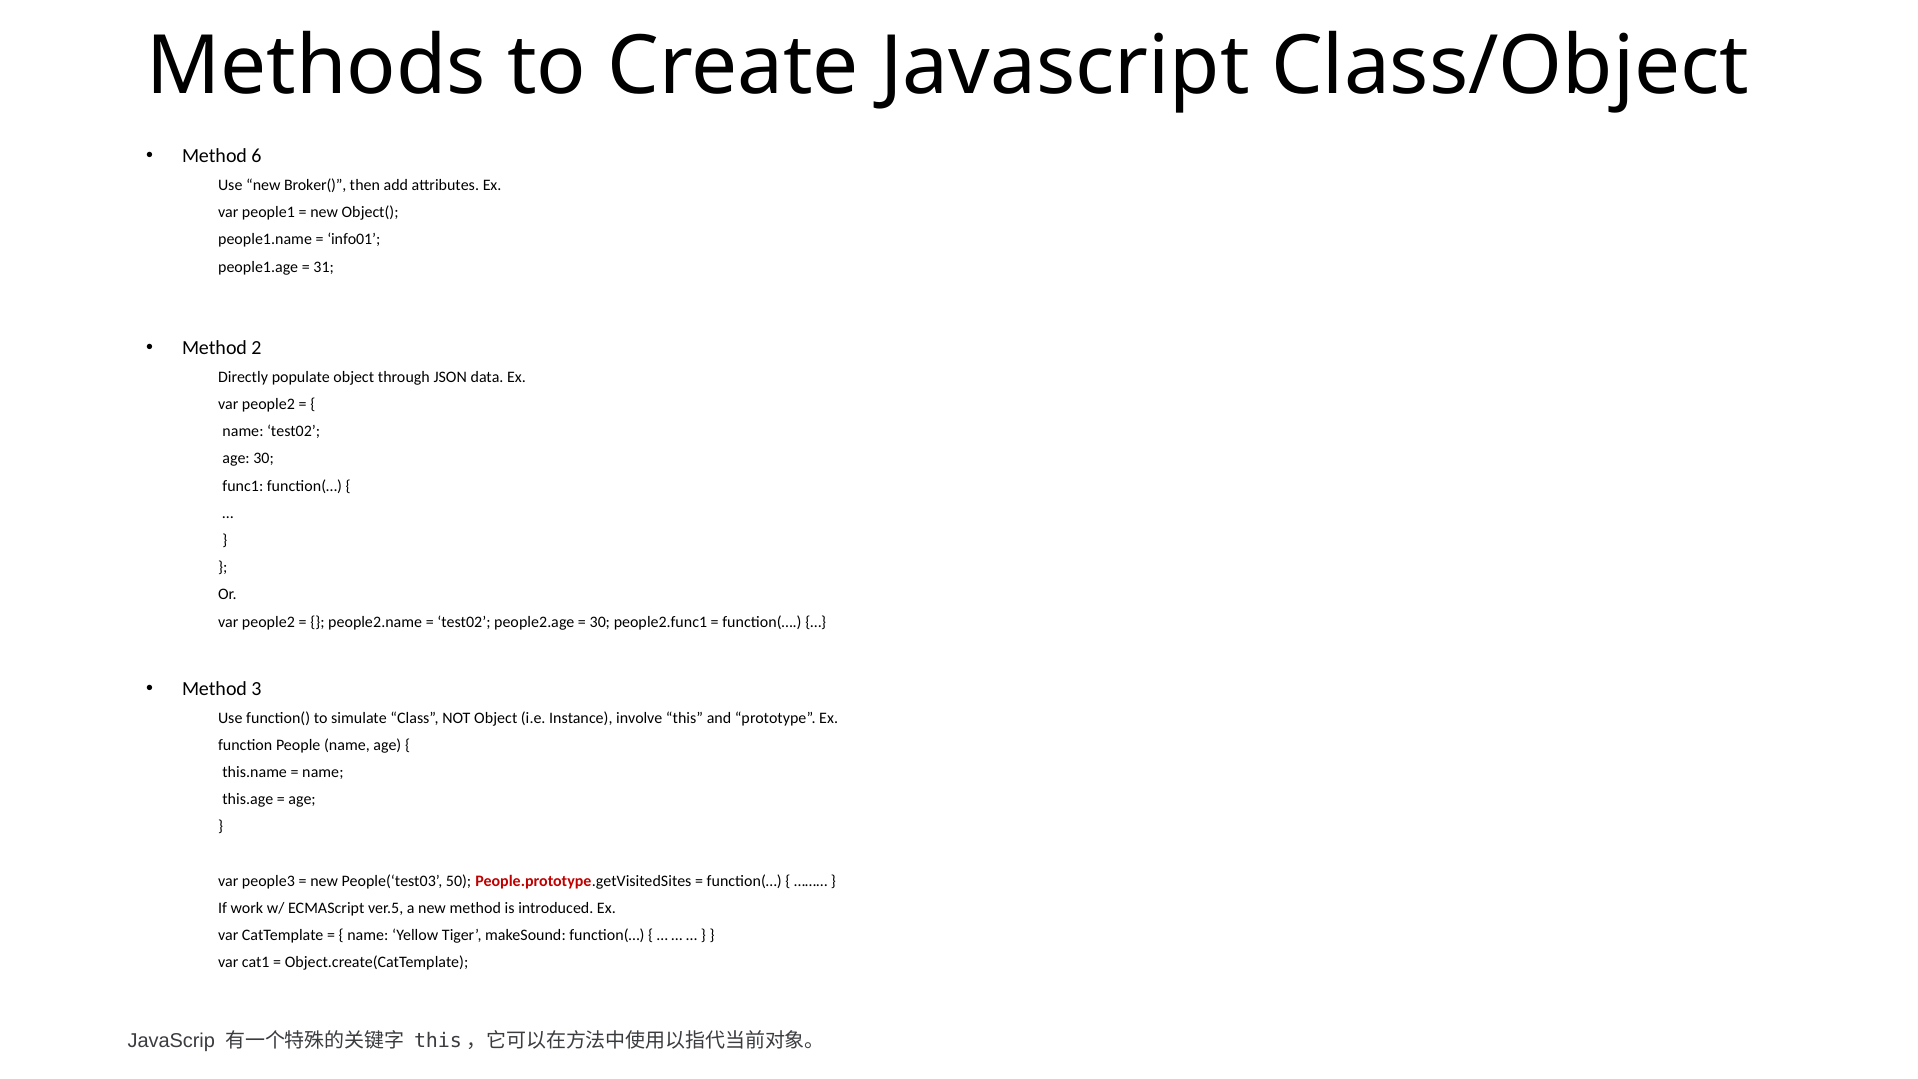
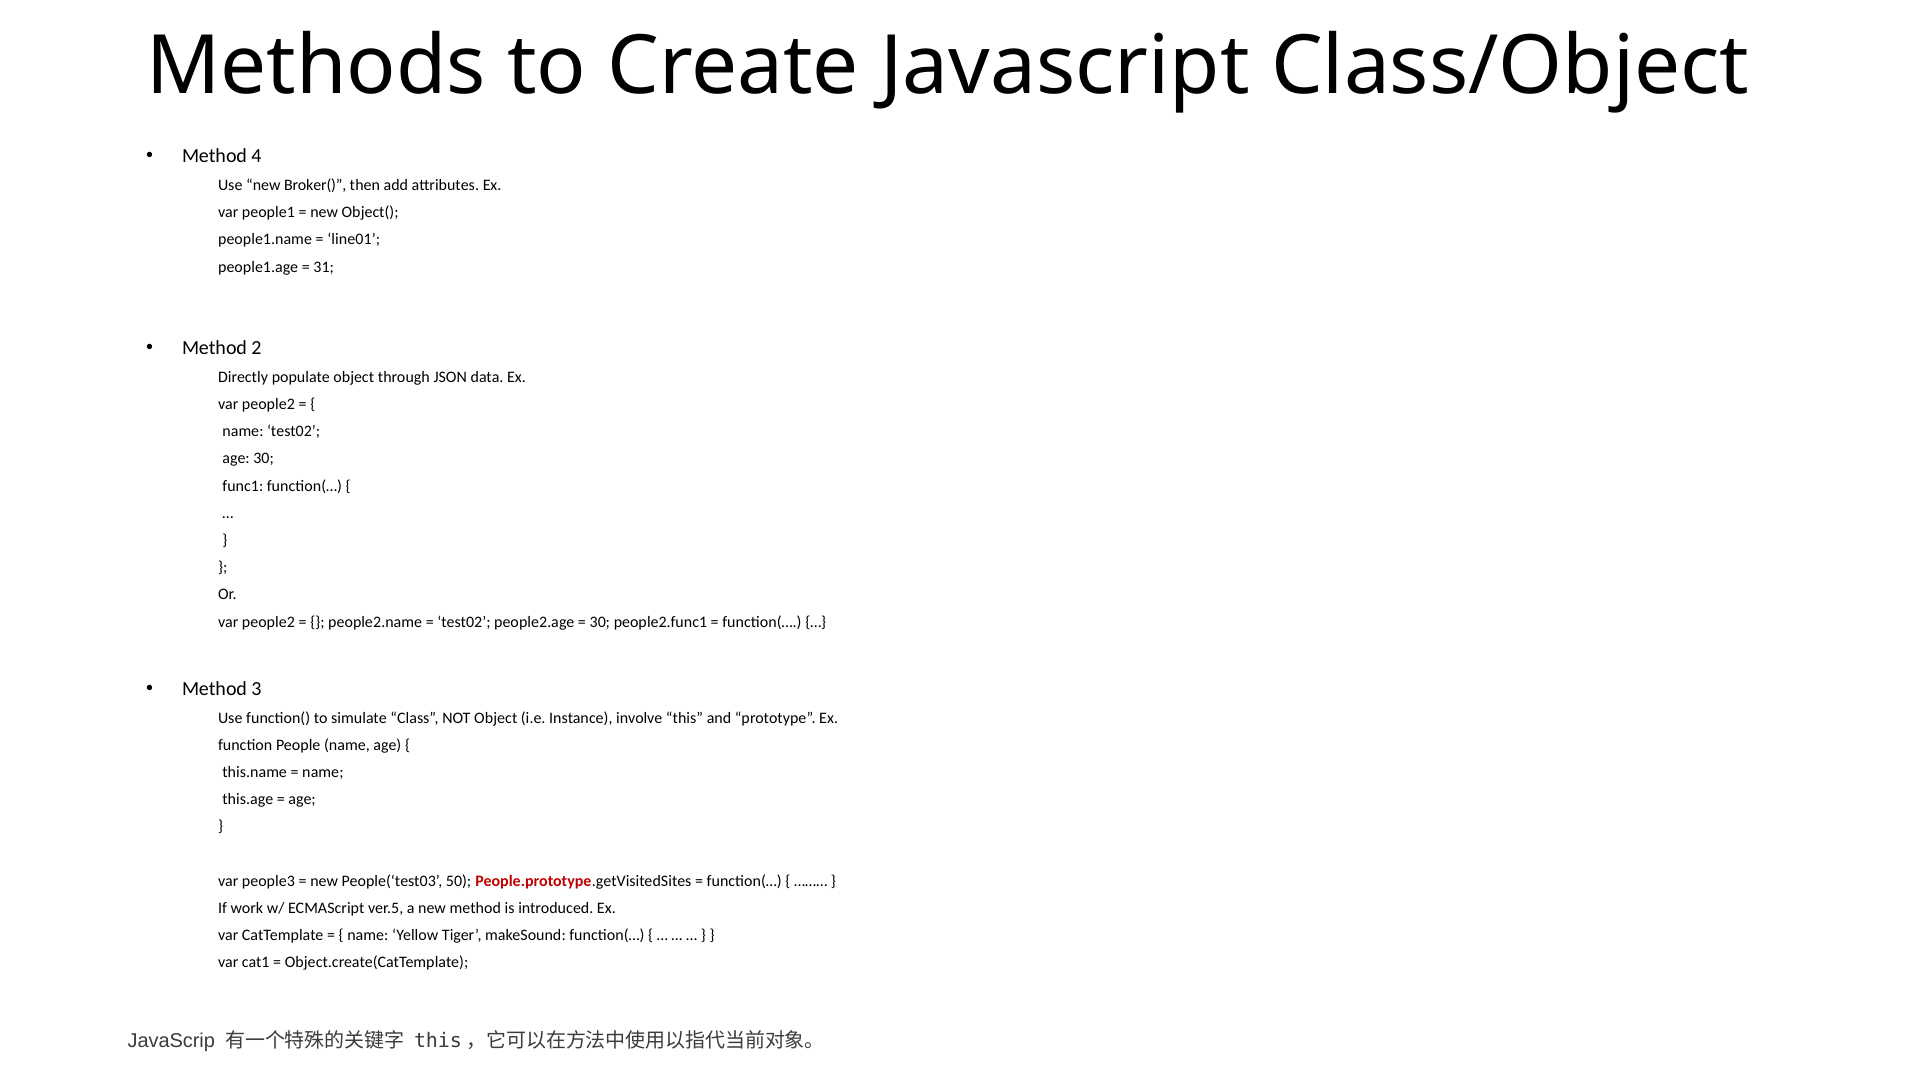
6: 6 -> 4
info01: info01 -> line01
